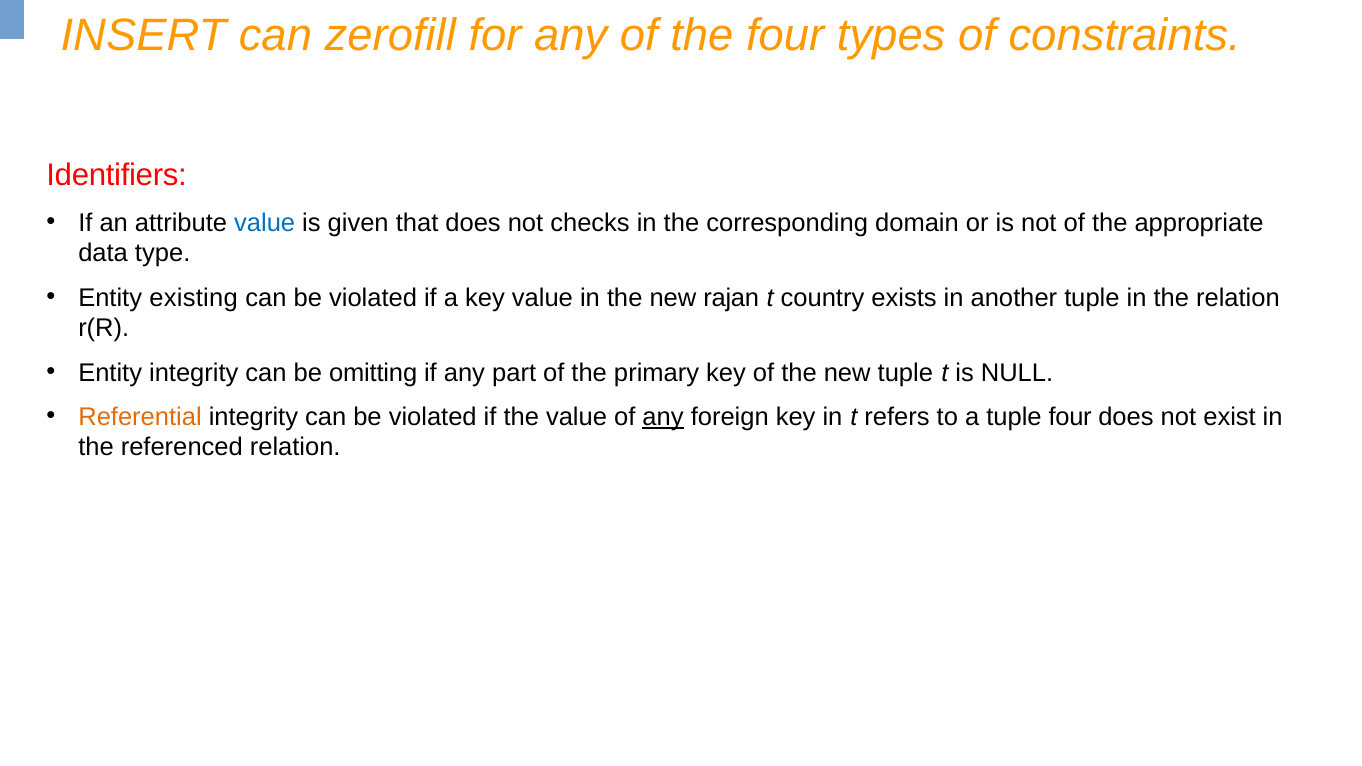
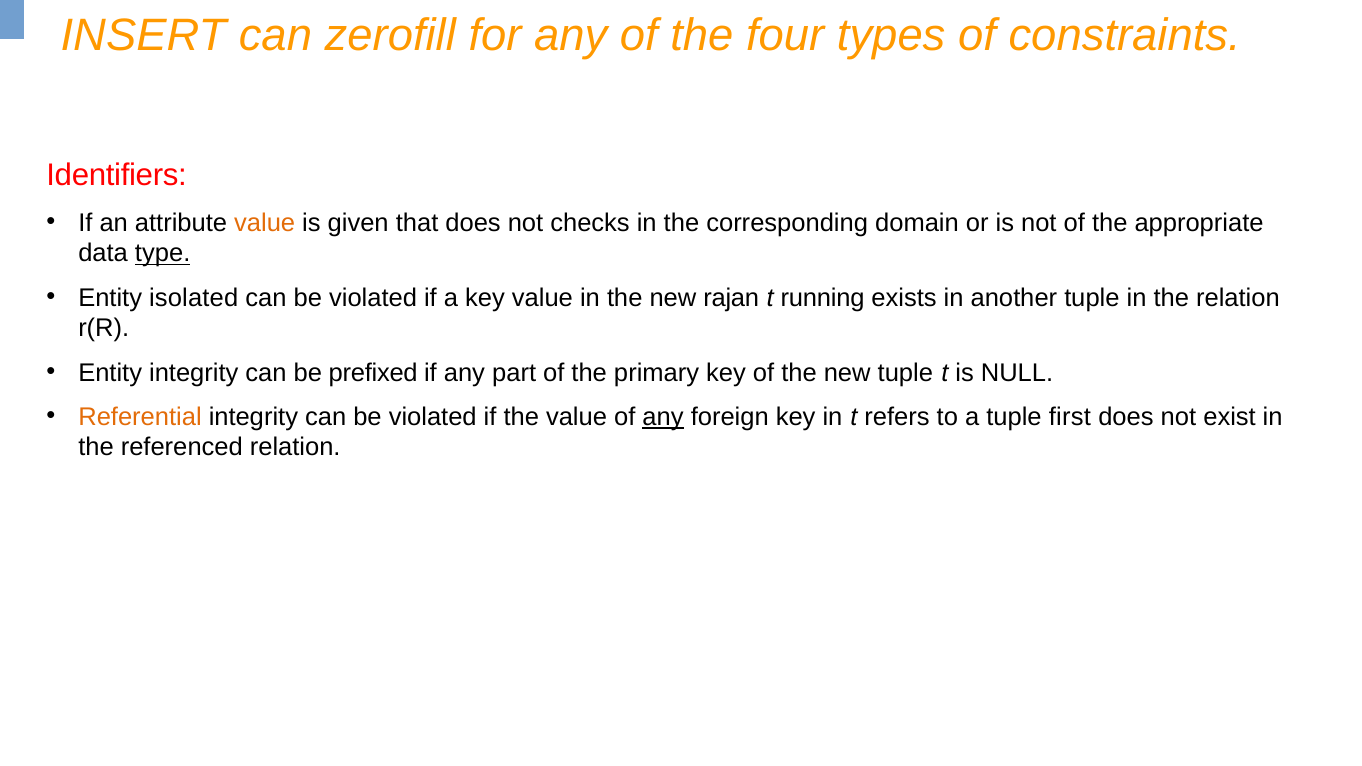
value at (265, 223) colour: blue -> orange
type underline: none -> present
existing: existing -> isolated
country: country -> running
omitting: omitting -> prefixed
tuple four: four -> first
